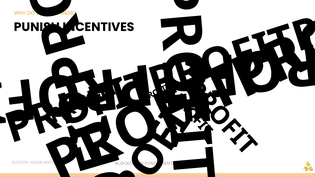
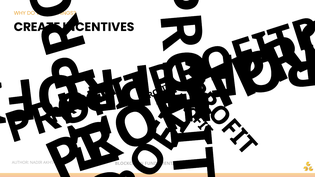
PUNISH: PUNISH -> CREATE
